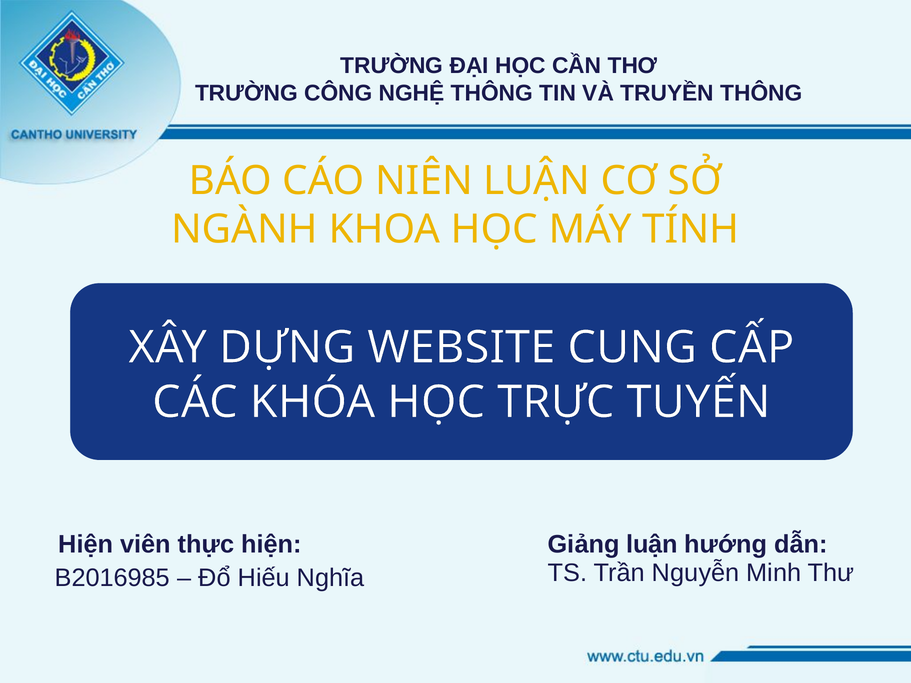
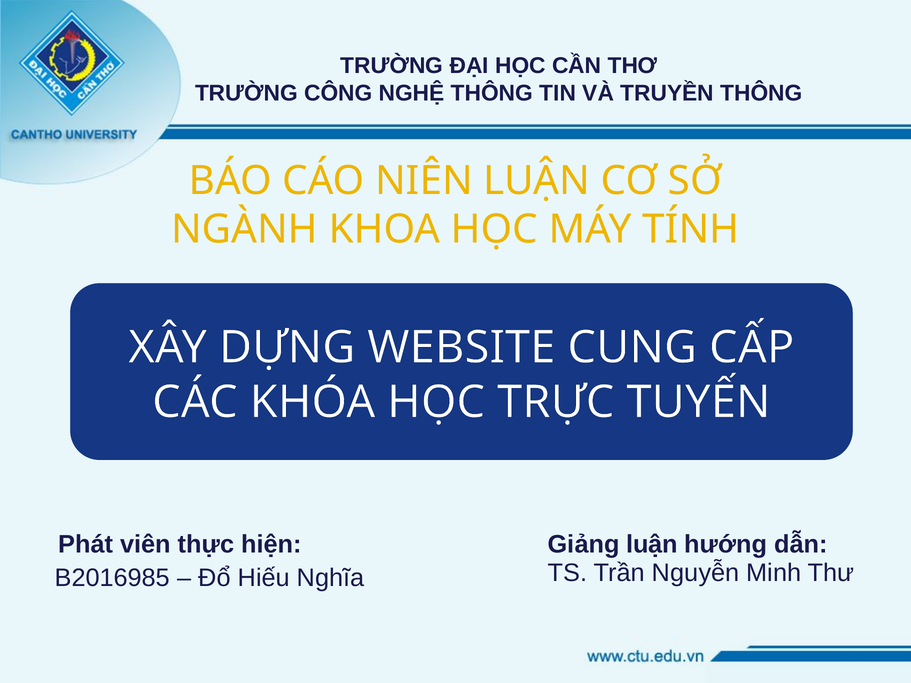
Hiện at (86, 545): Hiện -> Phát
